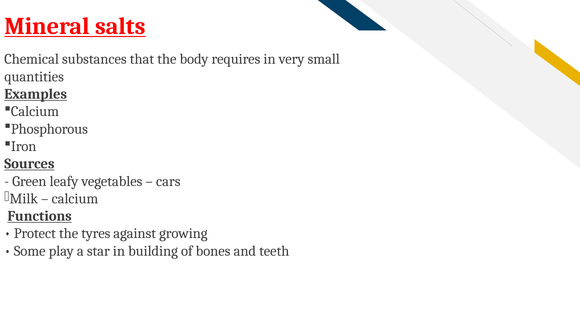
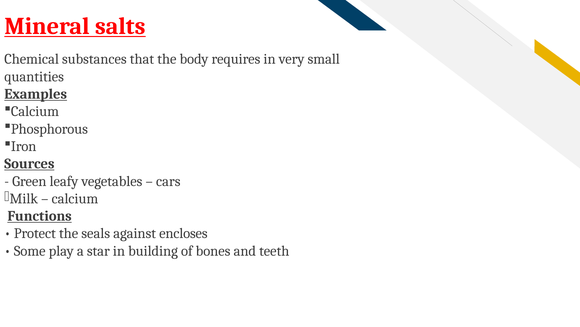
tyres: tyres -> seals
growing: growing -> encloses
